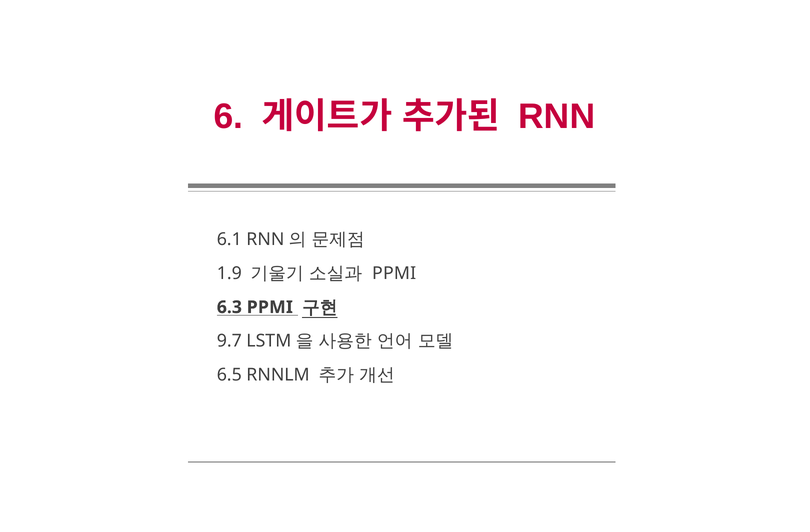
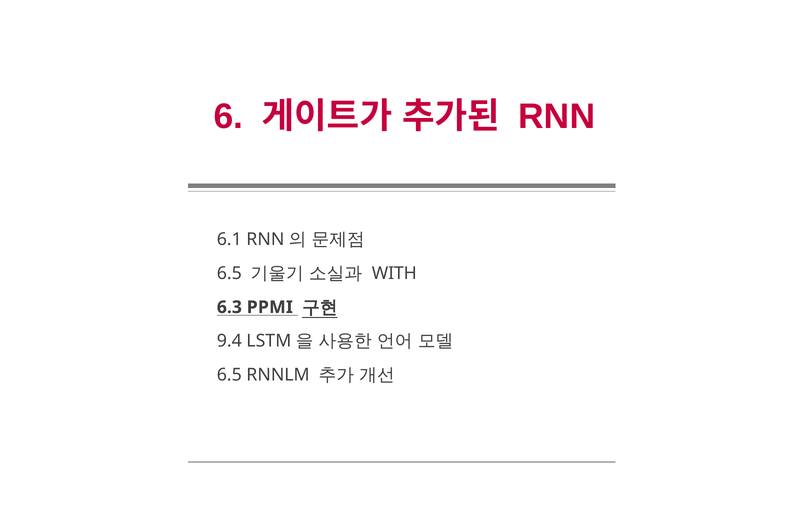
1.9 at (229, 273): 1.9 -> 6.5
PPMI at (394, 273): PPMI -> WITH
9.7: 9.7 -> 9.4
